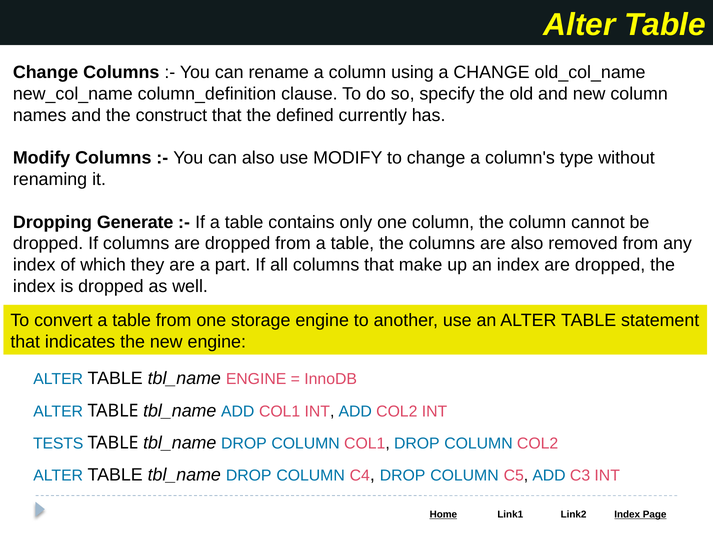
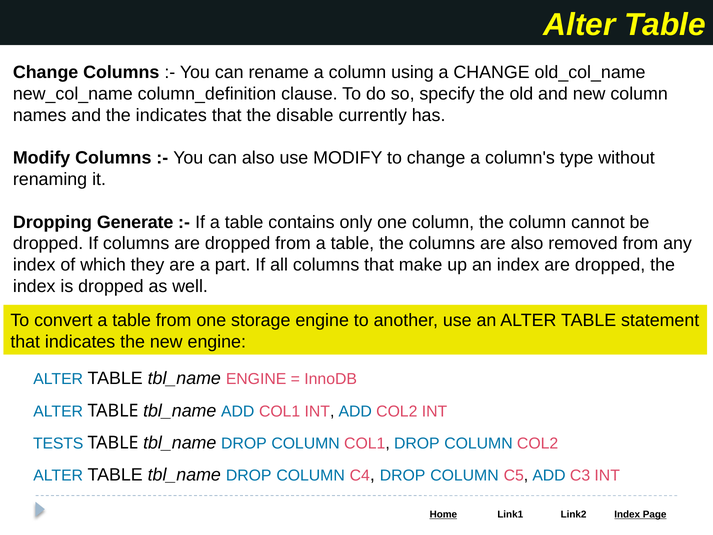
the construct: construct -> indicates
defined: defined -> disable
